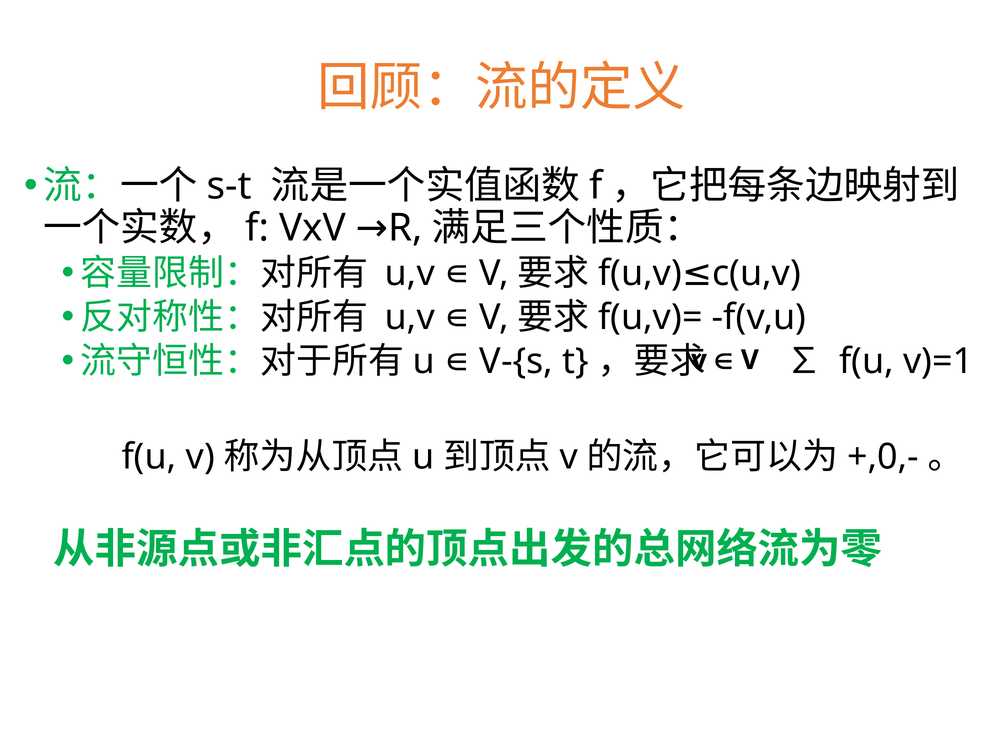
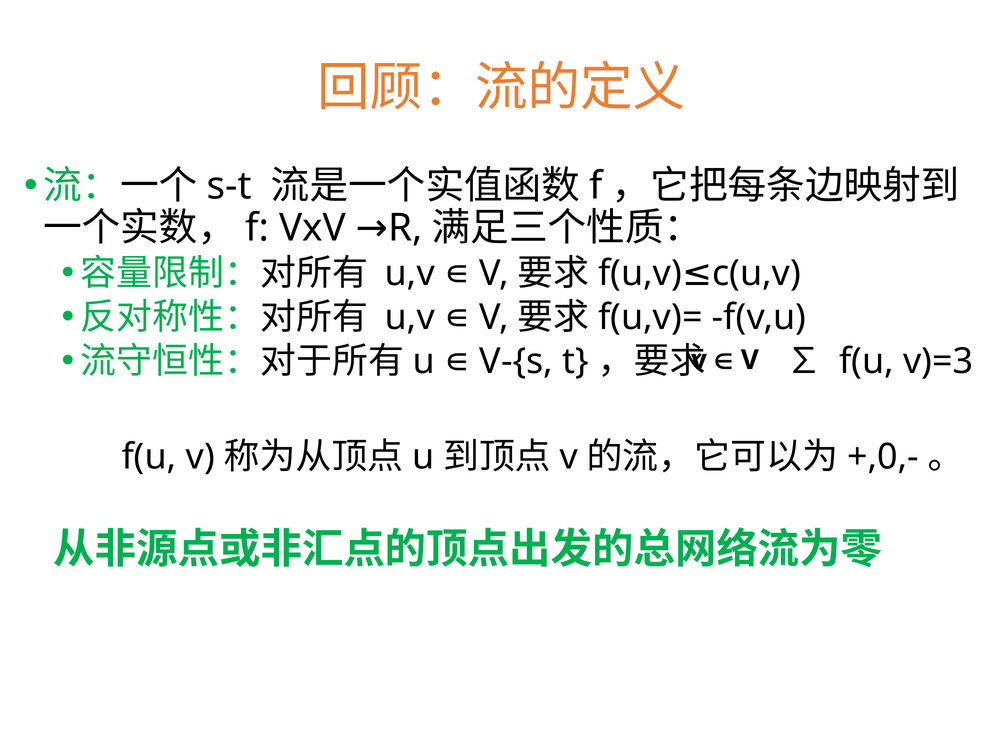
v)=1: v)=1 -> v)=3
